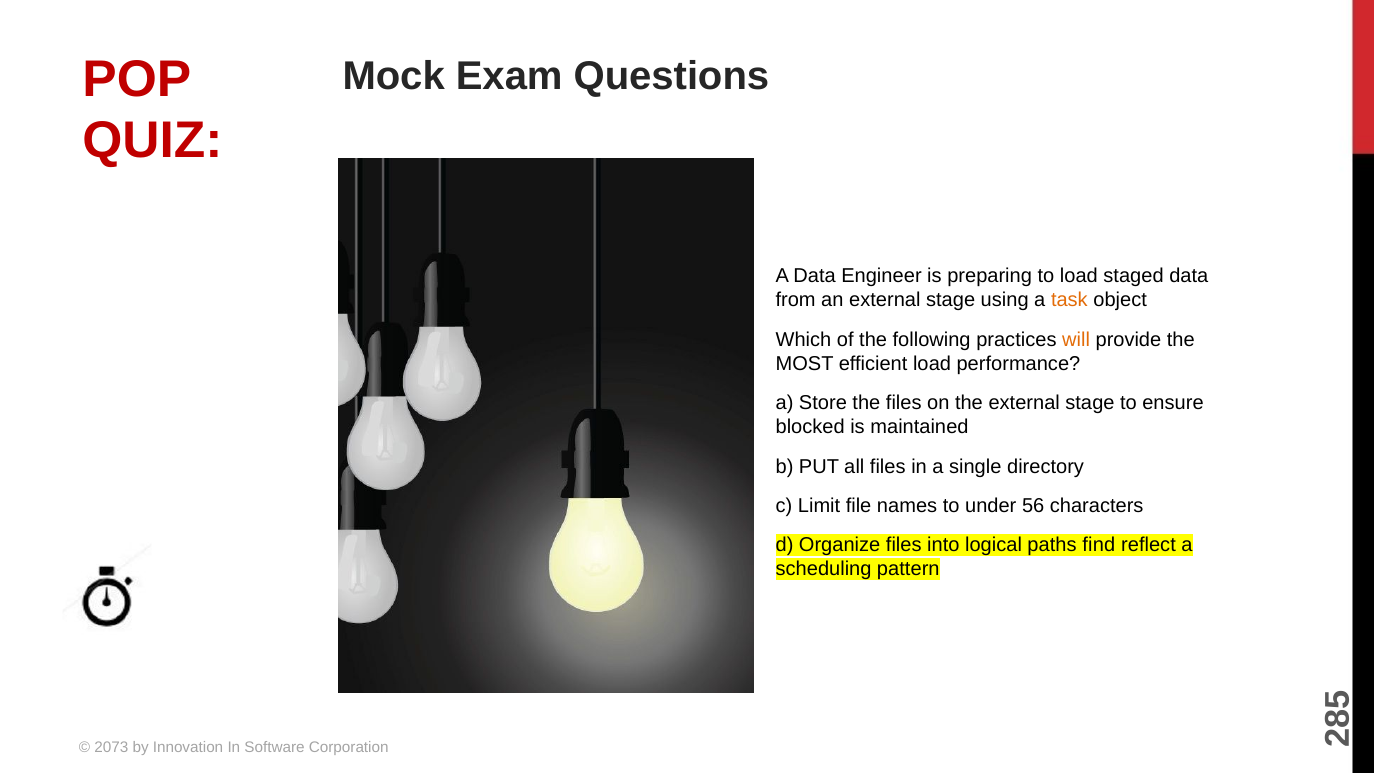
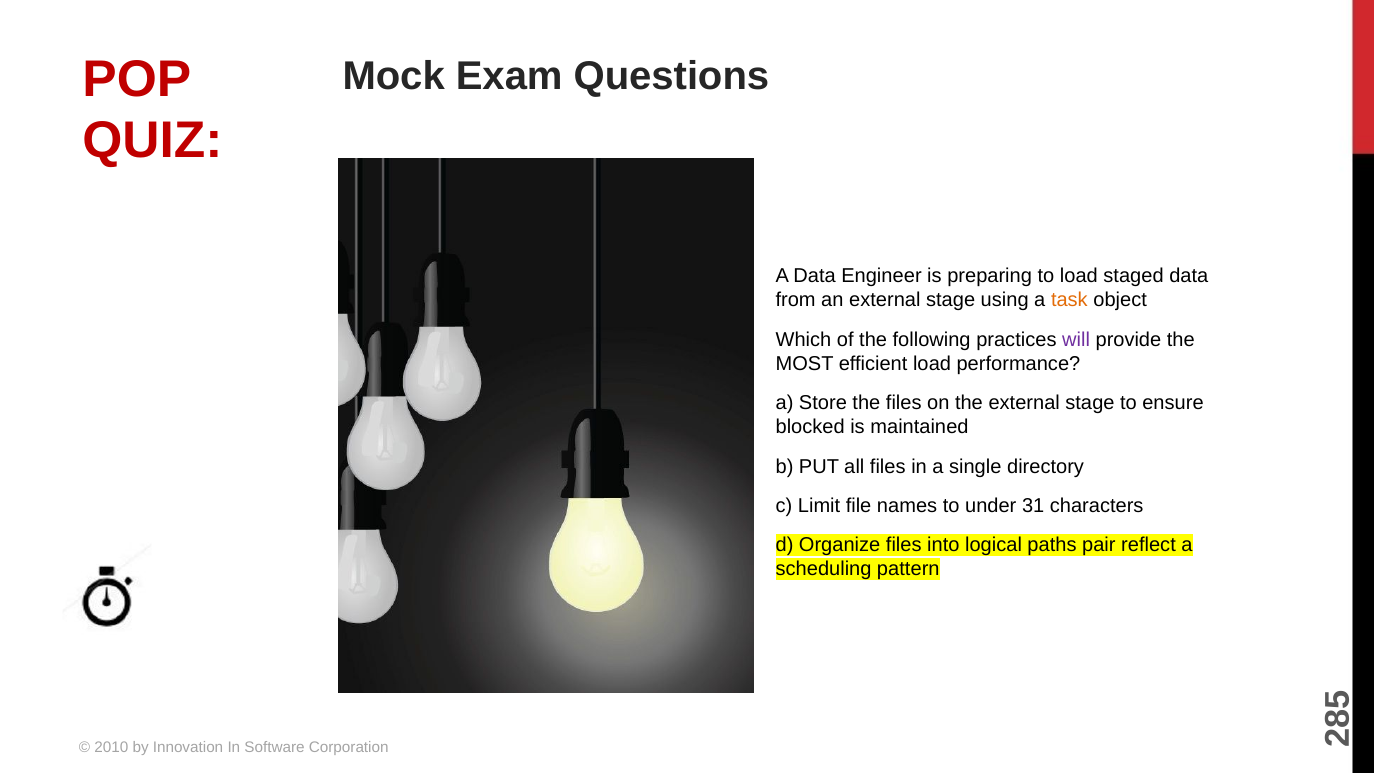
will colour: orange -> purple
56: 56 -> 31
find: find -> pair
2073: 2073 -> 2010
